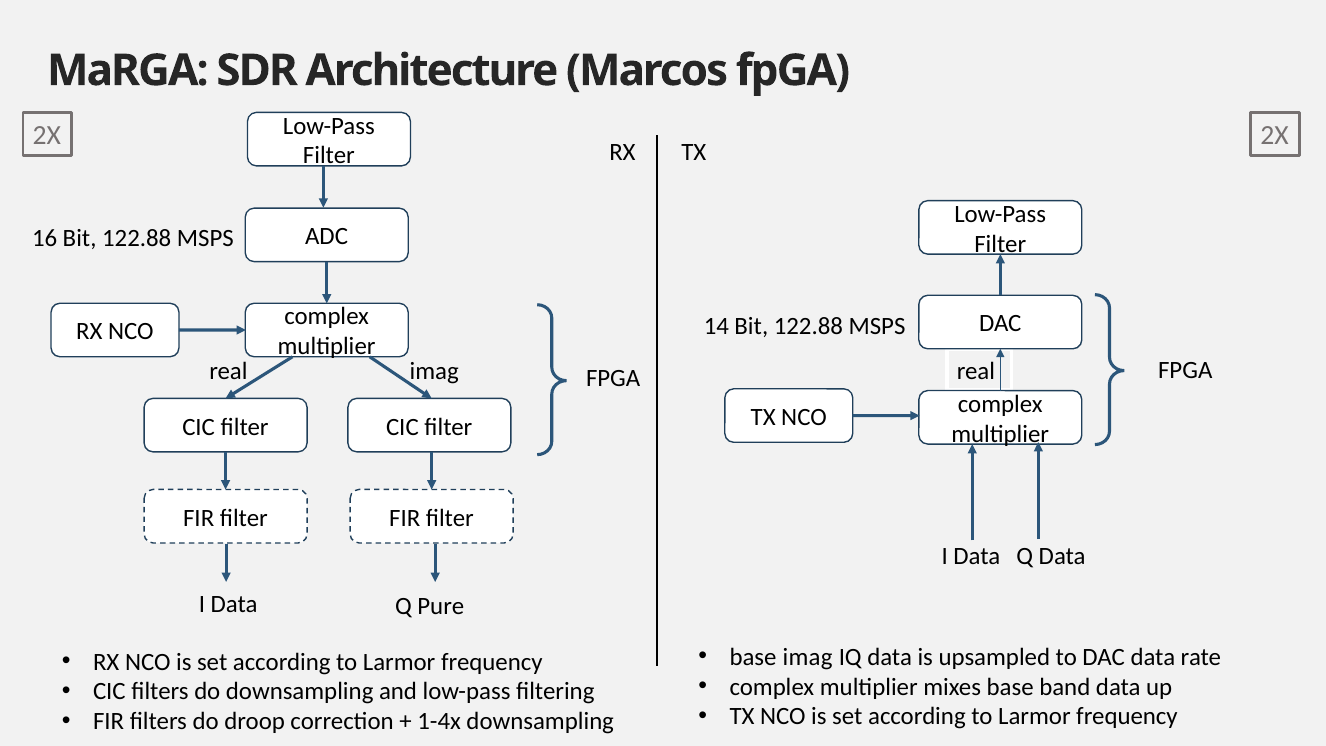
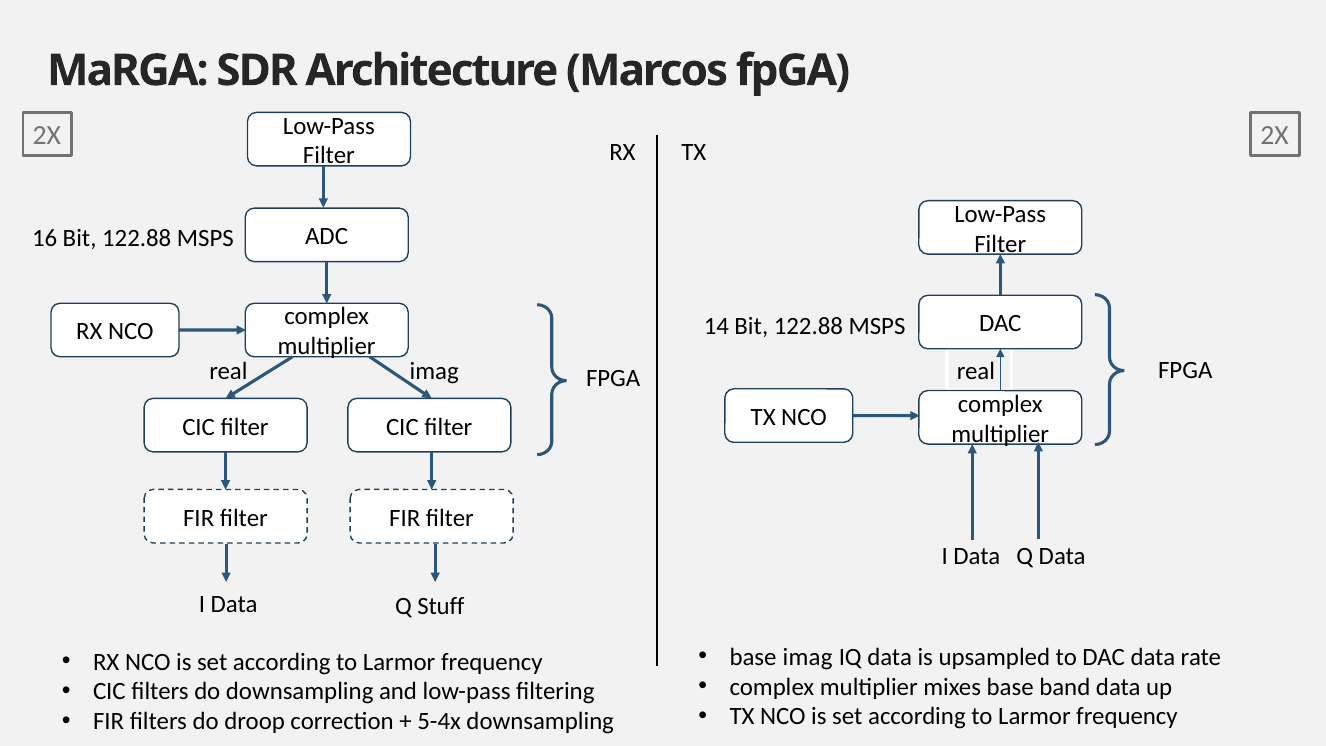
Pure: Pure -> Stuff
1-4x: 1-4x -> 5-4x
